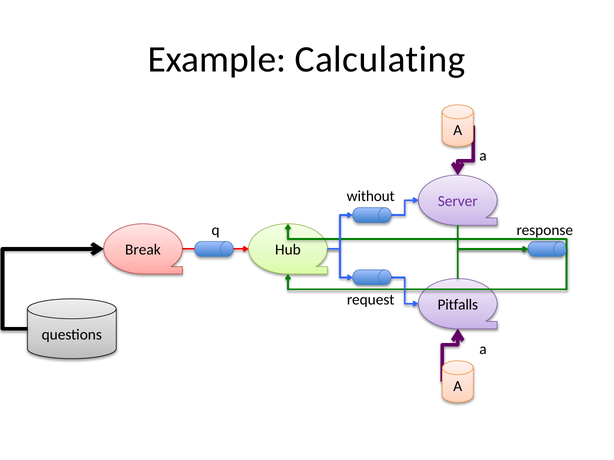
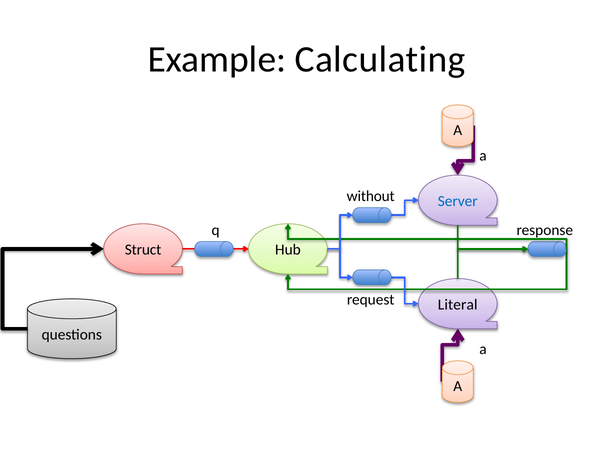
Server colour: purple -> blue
Break: Break -> Struct
Pitfalls: Pitfalls -> Literal
